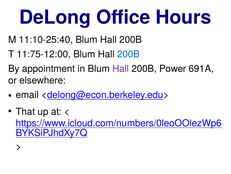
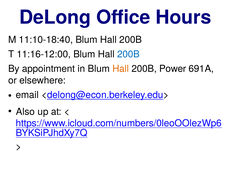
11:10-25:40: 11:10-25:40 -> 11:10-18:40
11:75-12:00: 11:75-12:00 -> 11:16-12:00
Hall at (121, 68) colour: purple -> orange
That: That -> Also
